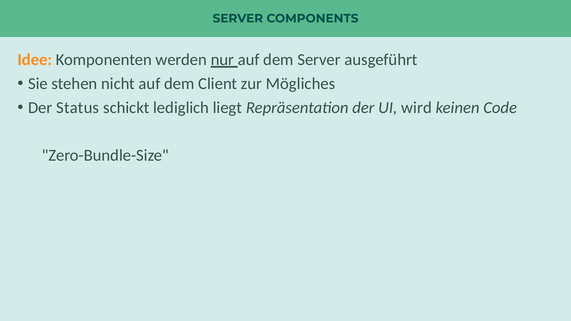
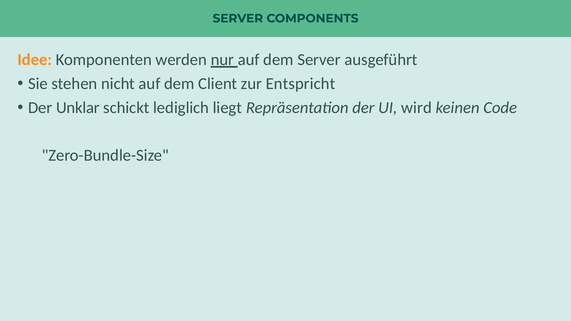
Mögliches: Mögliches -> Entspricht
Status: Status -> Unklar
